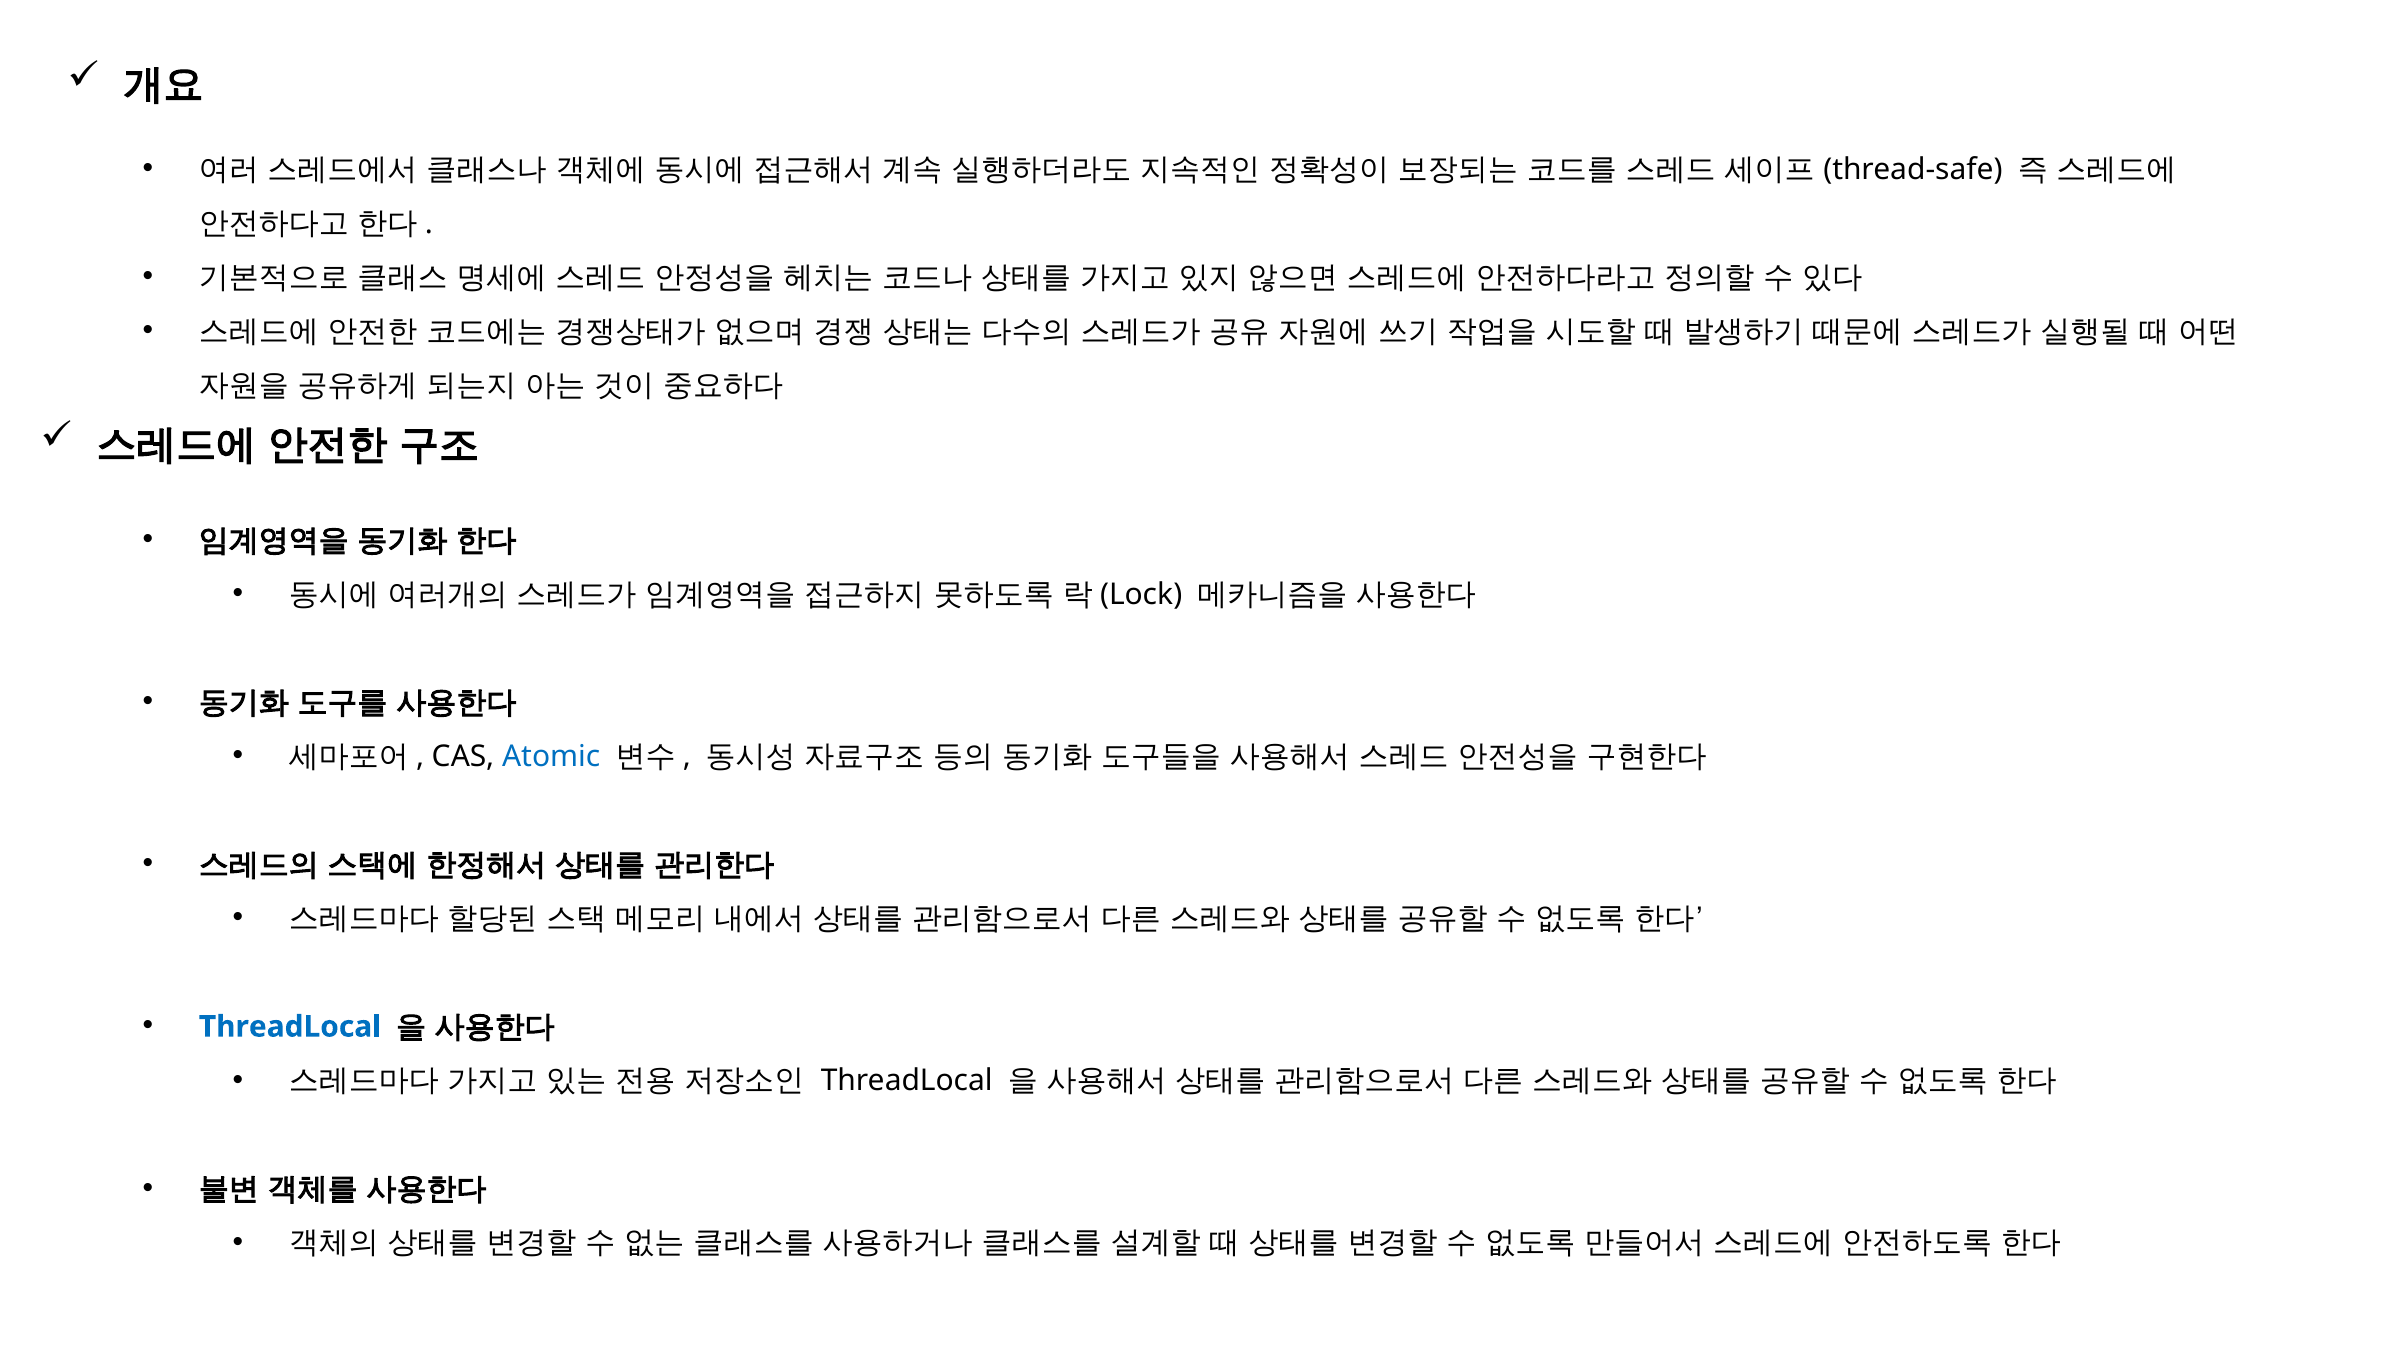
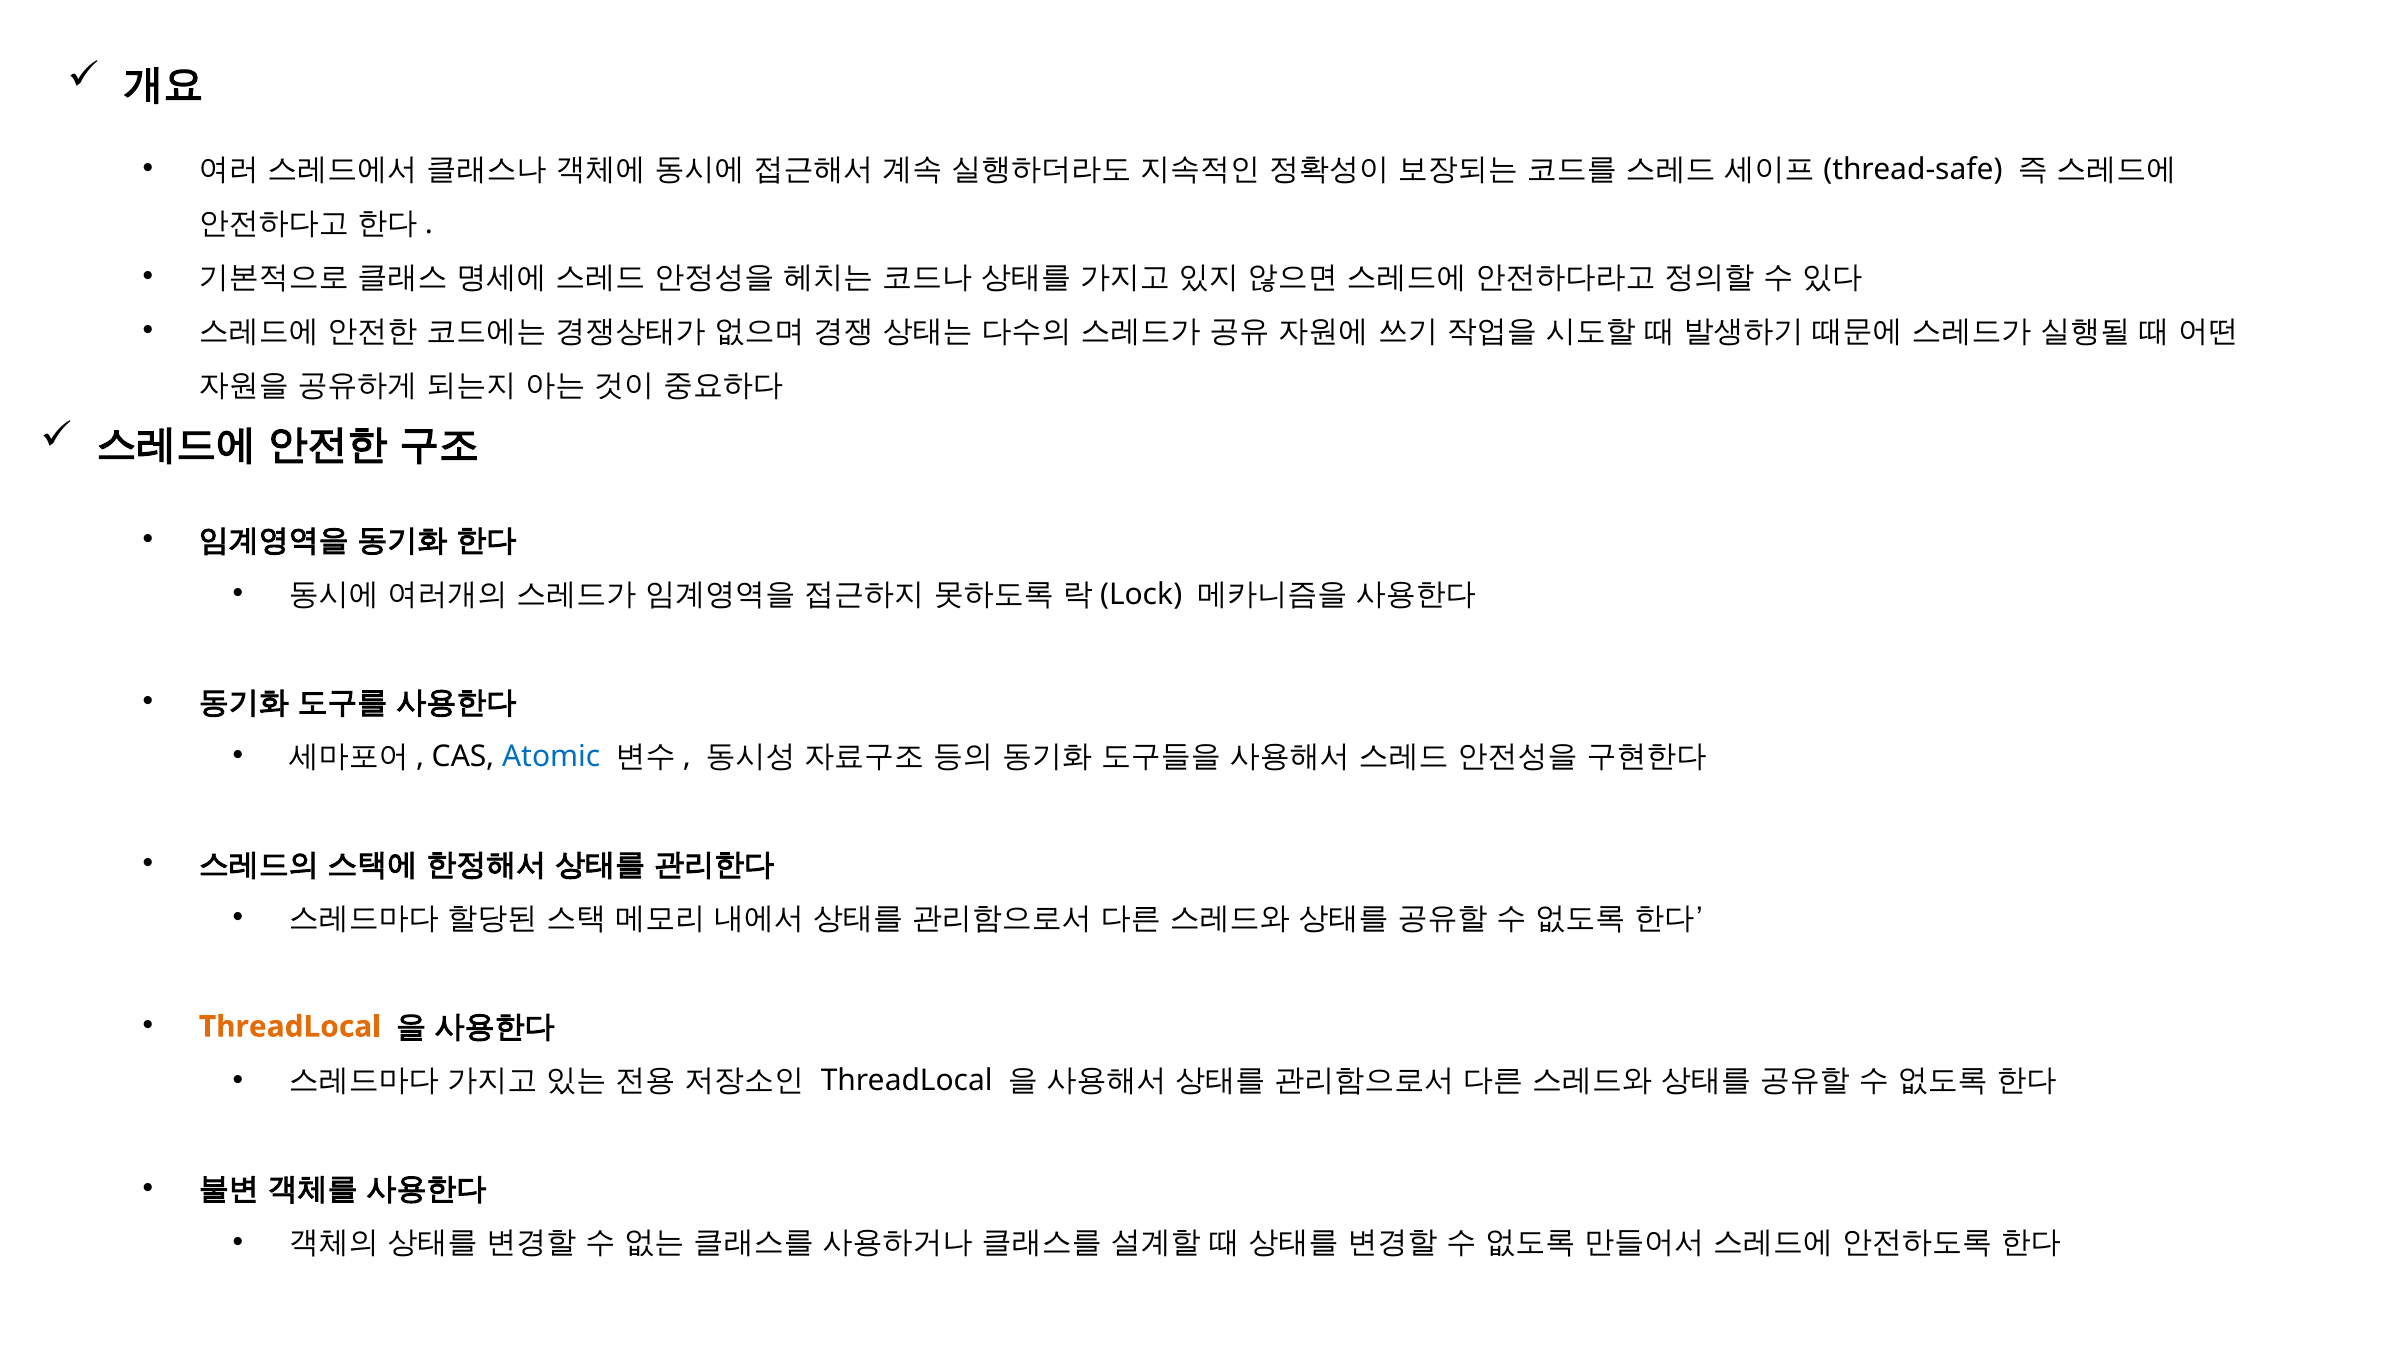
ThreadLocal at (290, 1026) colour: blue -> orange
